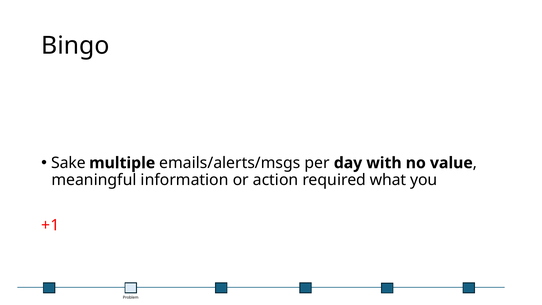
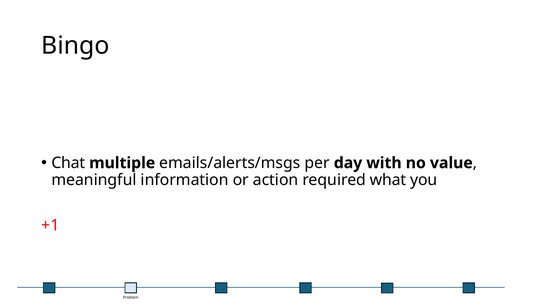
Sake: Sake -> Chat
